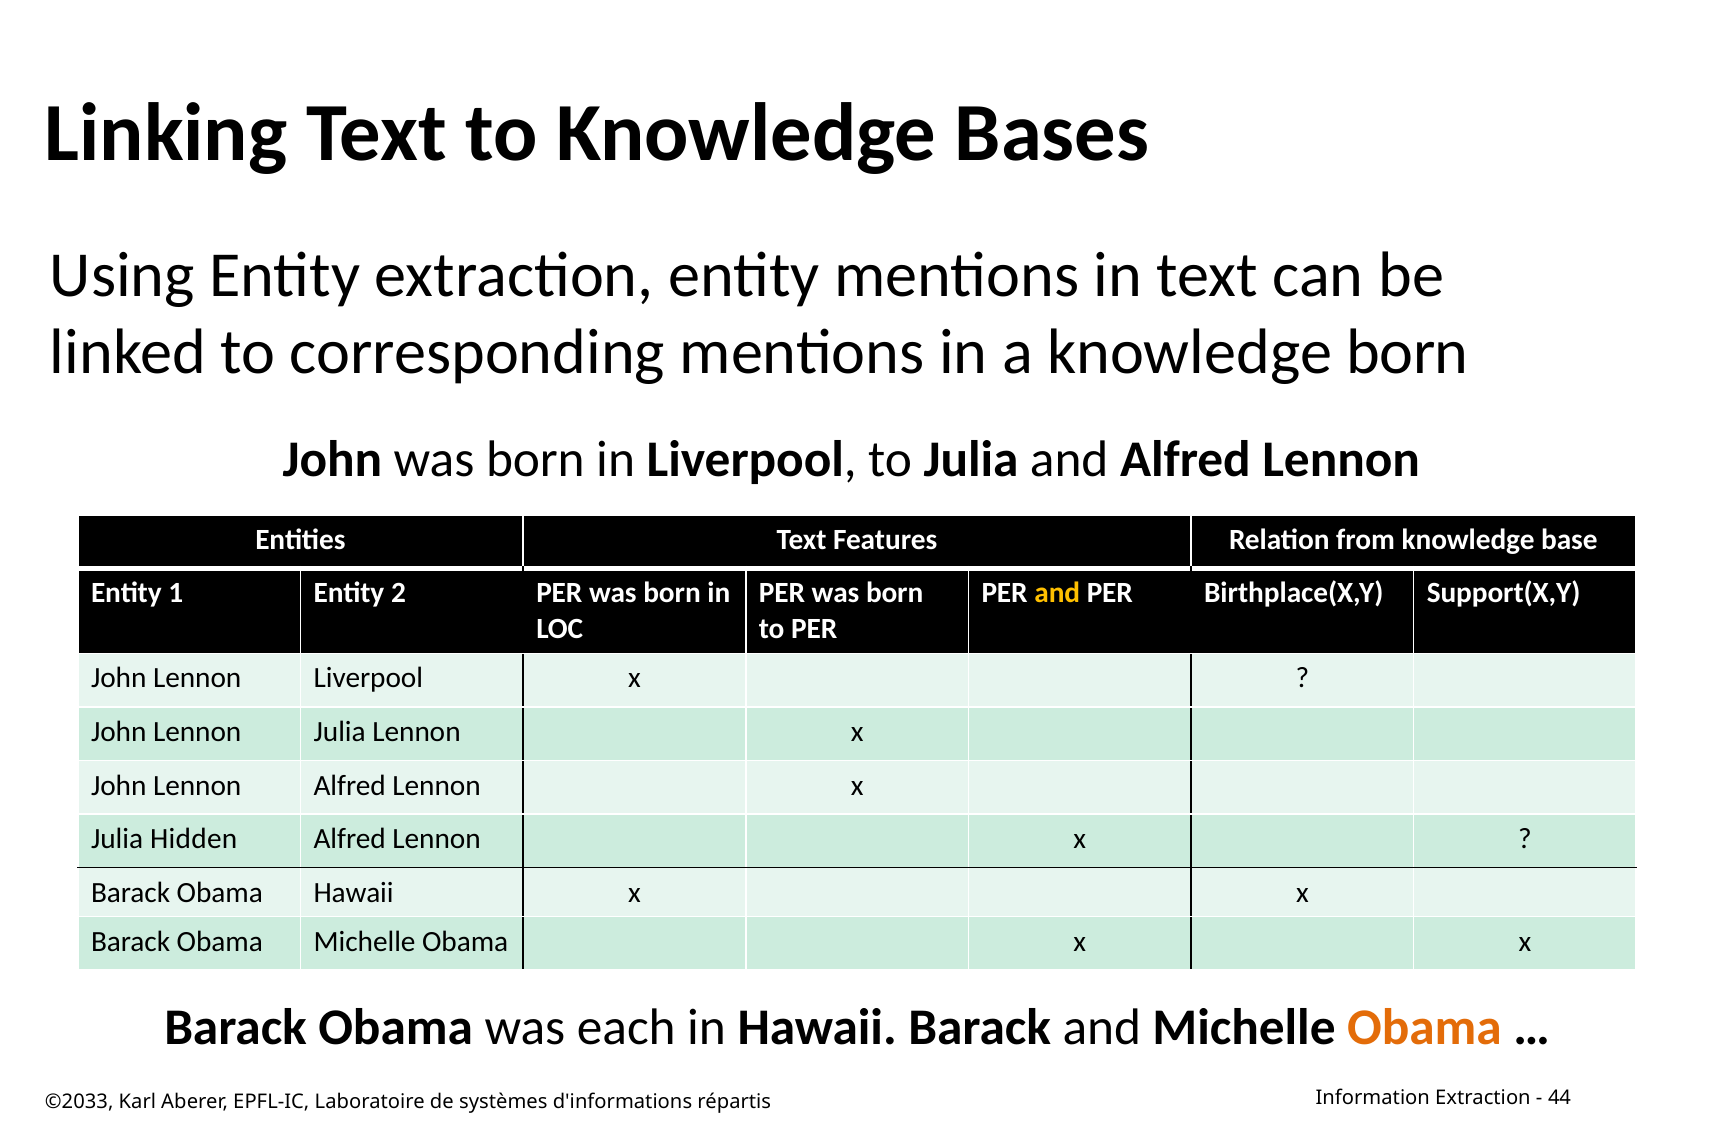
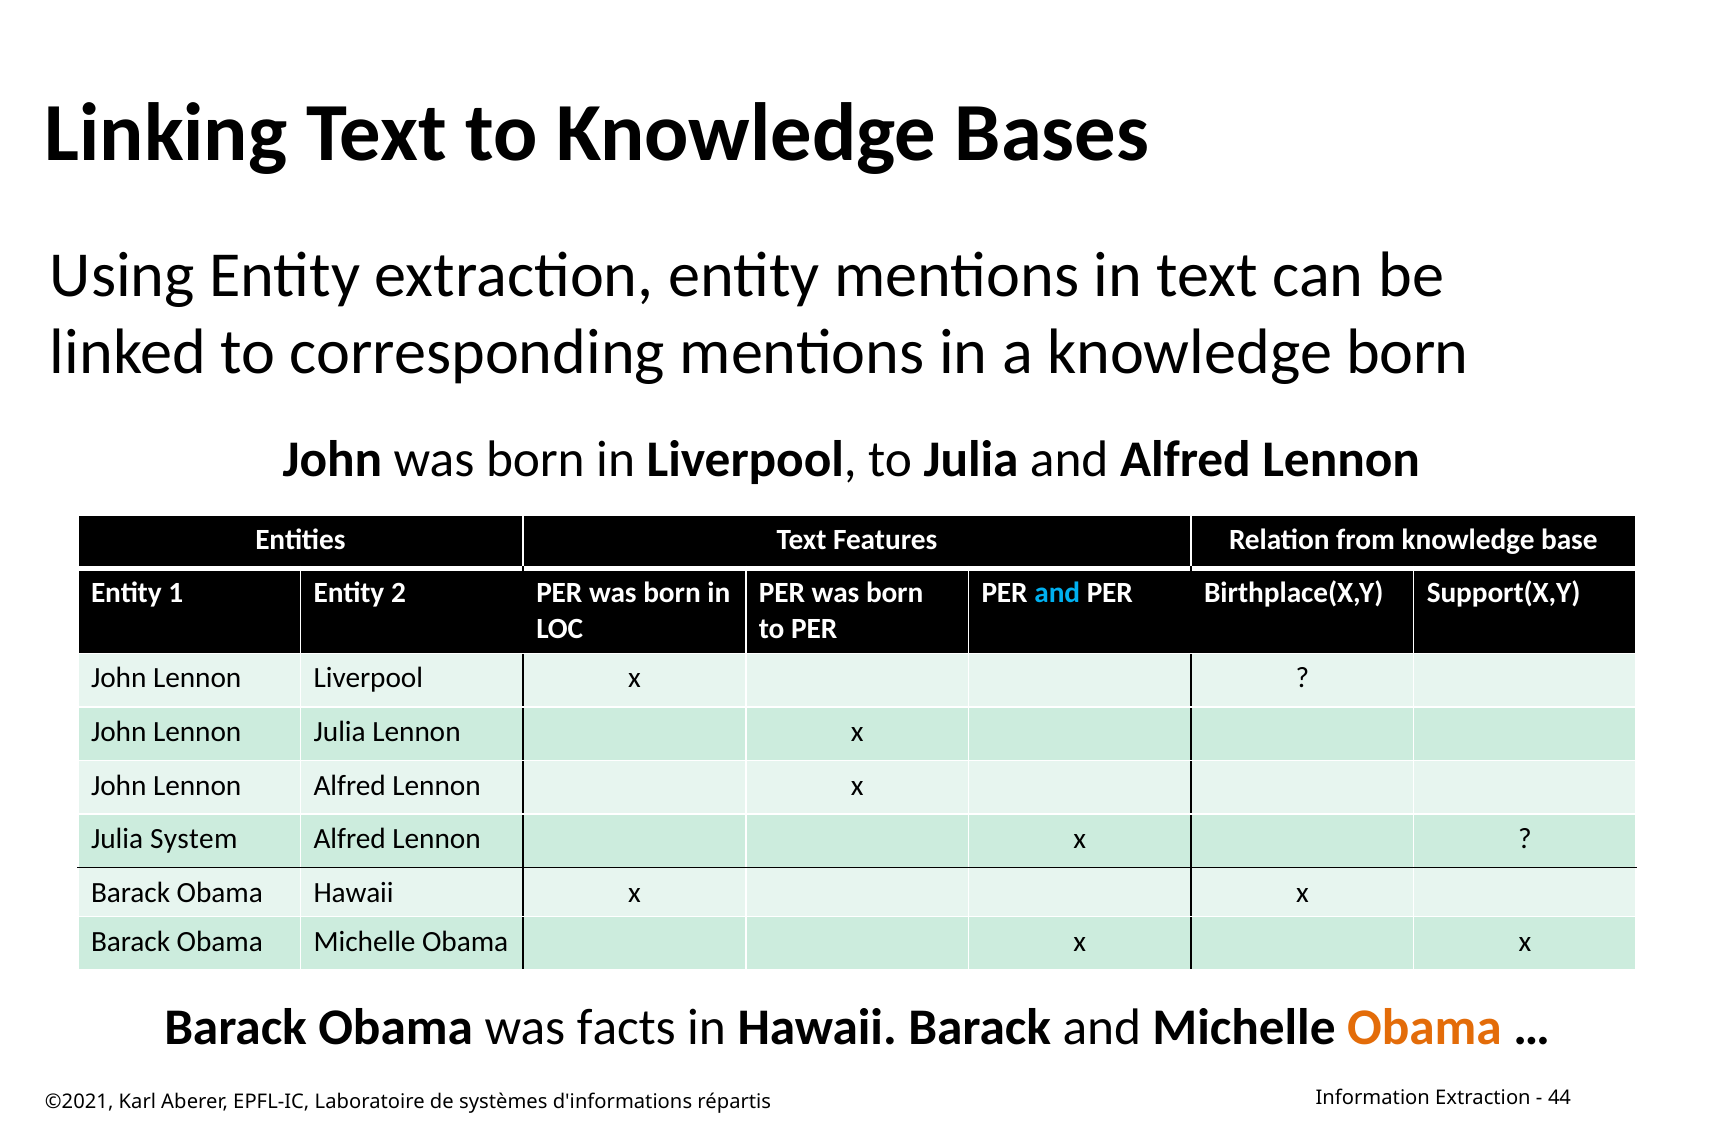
and at (1057, 593) colour: yellow -> light blue
Hidden: Hidden -> System
each: each -> facts
©2033: ©2033 -> ©2021
